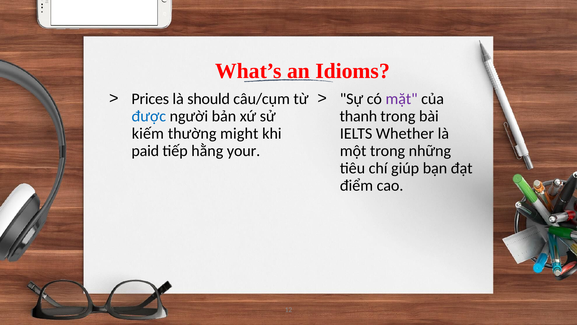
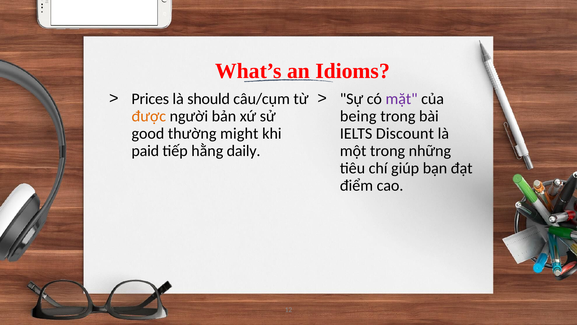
được colour: blue -> orange
thanh: thanh -> being
kiếm: kiếm -> good
Whether: Whether -> Discount
your: your -> daily
